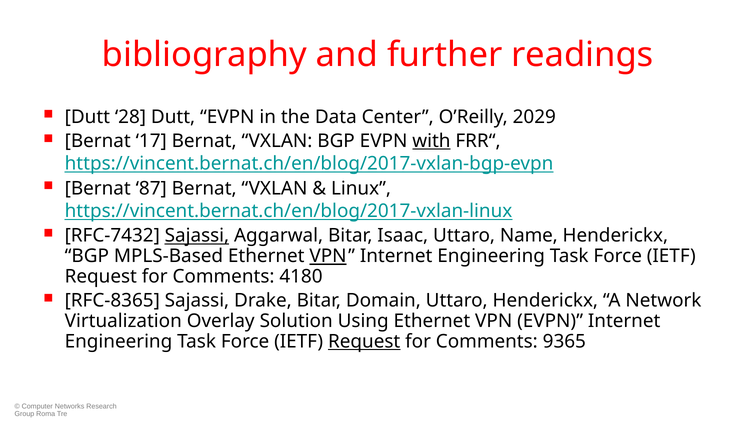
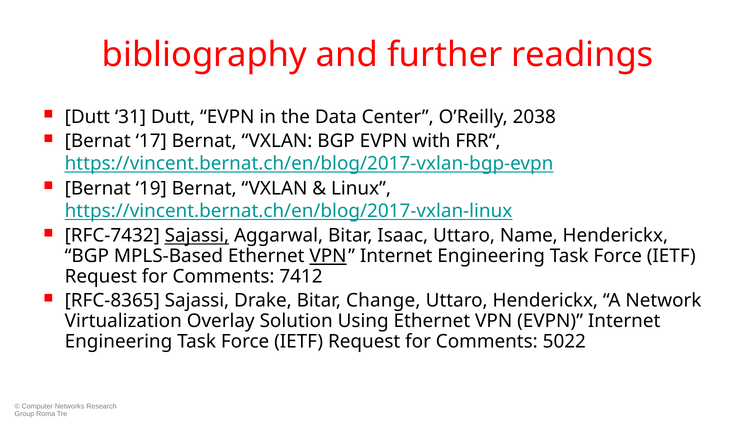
28: 28 -> 31
2029: 2029 -> 2038
with underline: present -> none
87: 87 -> 19
4180: 4180 -> 7412
Domain: Domain -> Change
Request at (364, 342) underline: present -> none
9365: 9365 -> 5022
